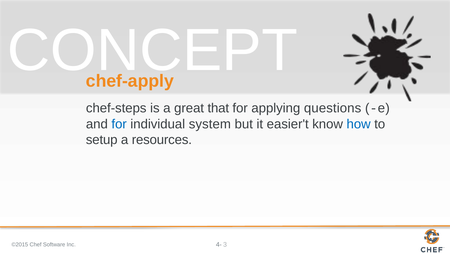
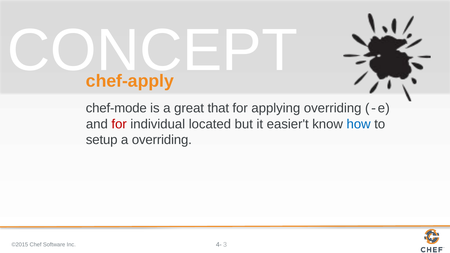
chef-steps: chef-steps -> chef-mode
applying questions: questions -> overriding
for at (119, 124) colour: blue -> red
system: system -> located
a resources: resources -> overriding
